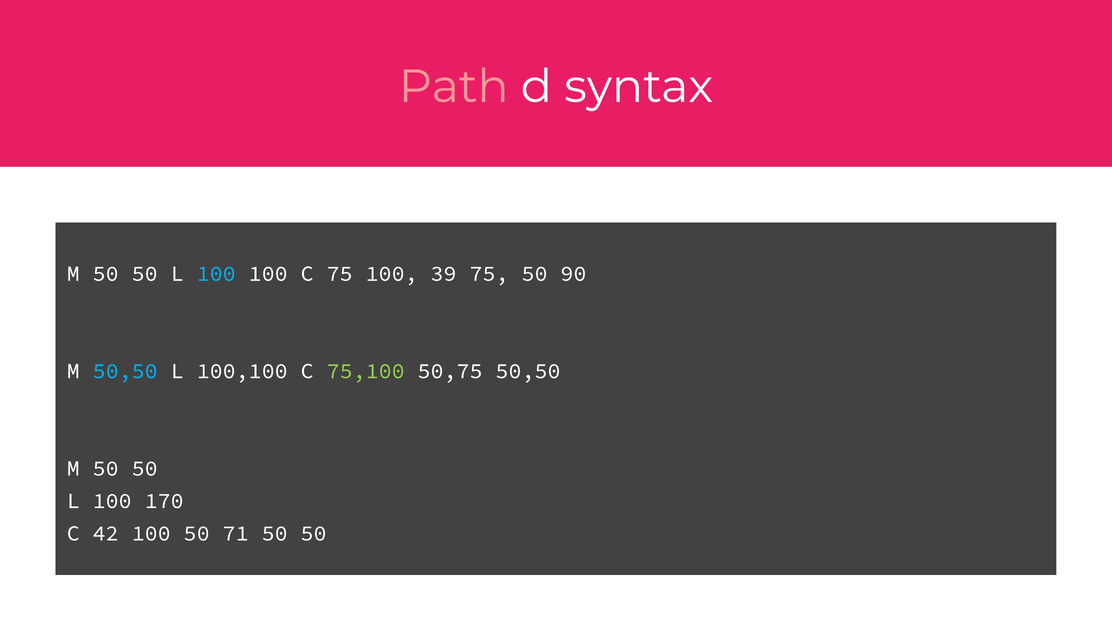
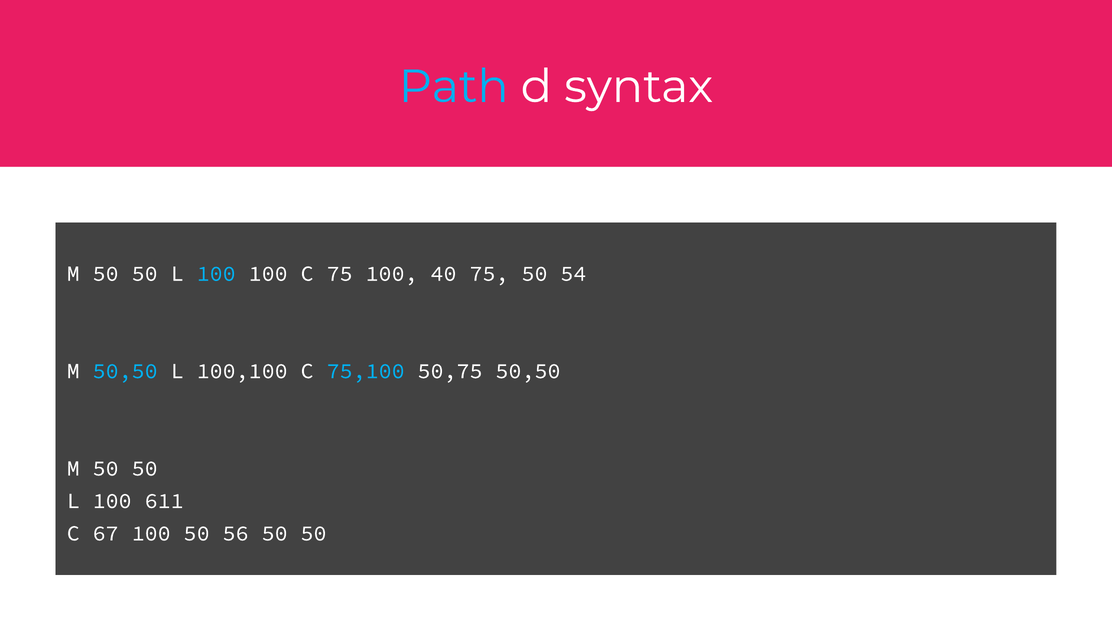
Path colour: pink -> light blue
39: 39 -> 40
90: 90 -> 54
75,100 colour: light green -> light blue
170: 170 -> 611
42: 42 -> 67
71: 71 -> 56
